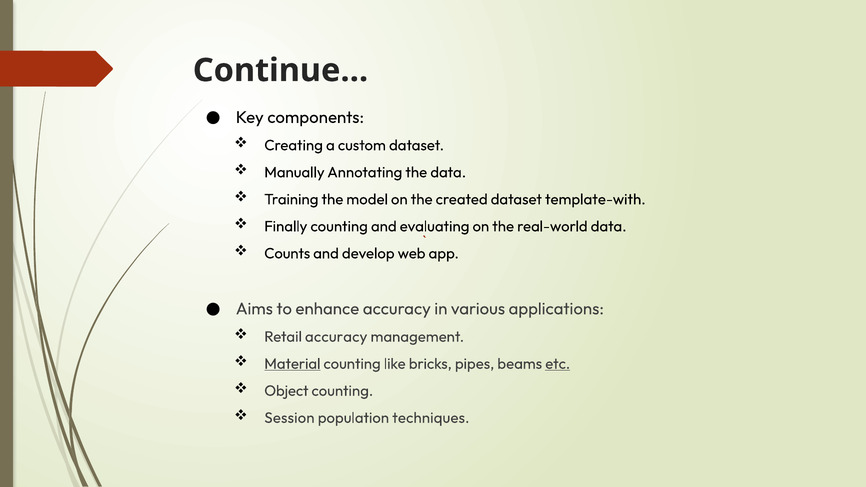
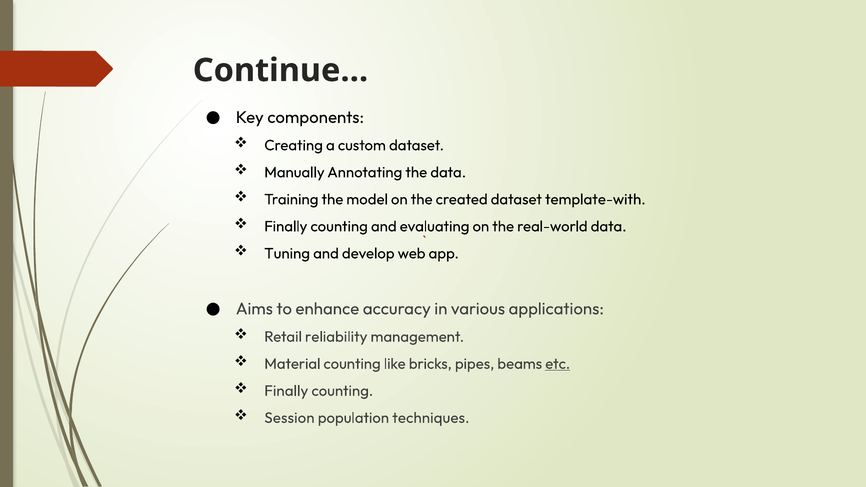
Counts: Counts -> Tuning
Retail accuracy: accuracy -> reliability
Material underline: present -> none
Object at (286, 391): Object -> Finally
